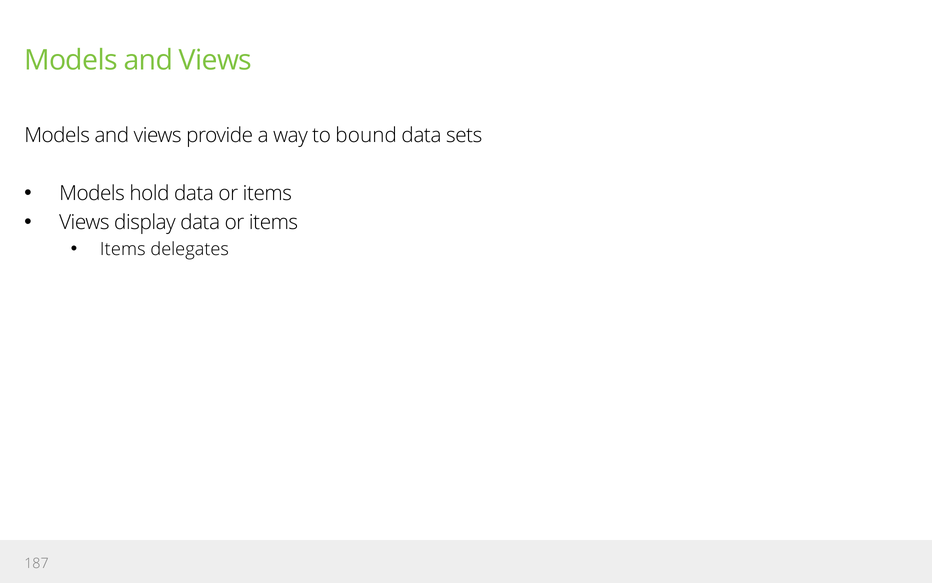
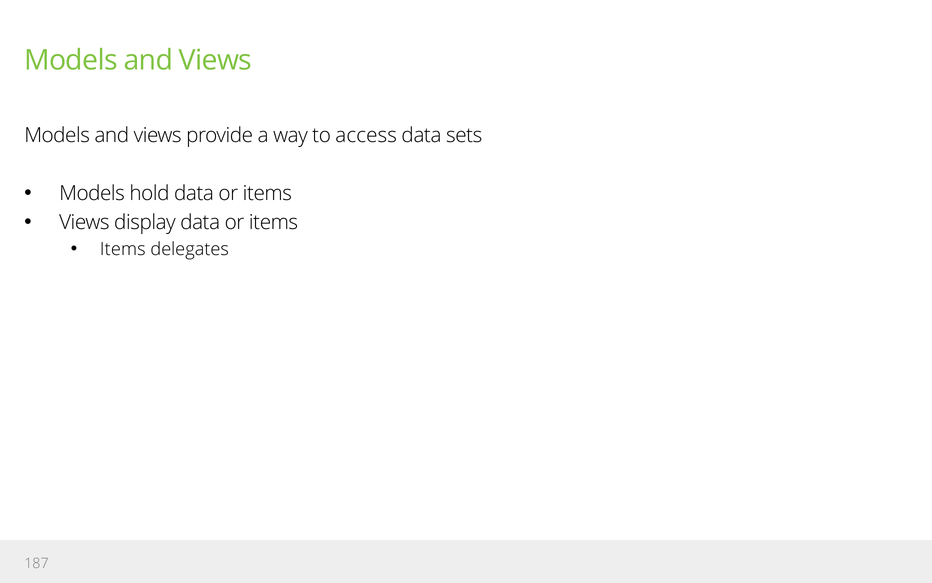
bound: bound -> access
